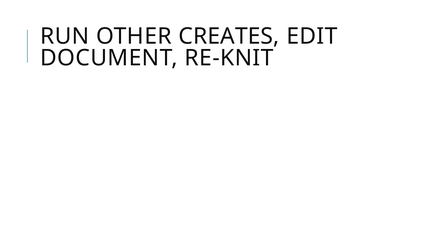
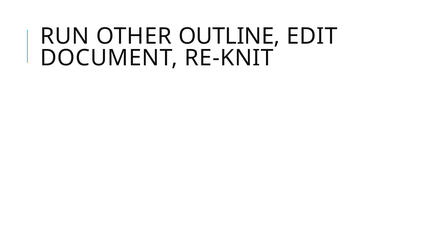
CREATES: CREATES -> OUTLINE
